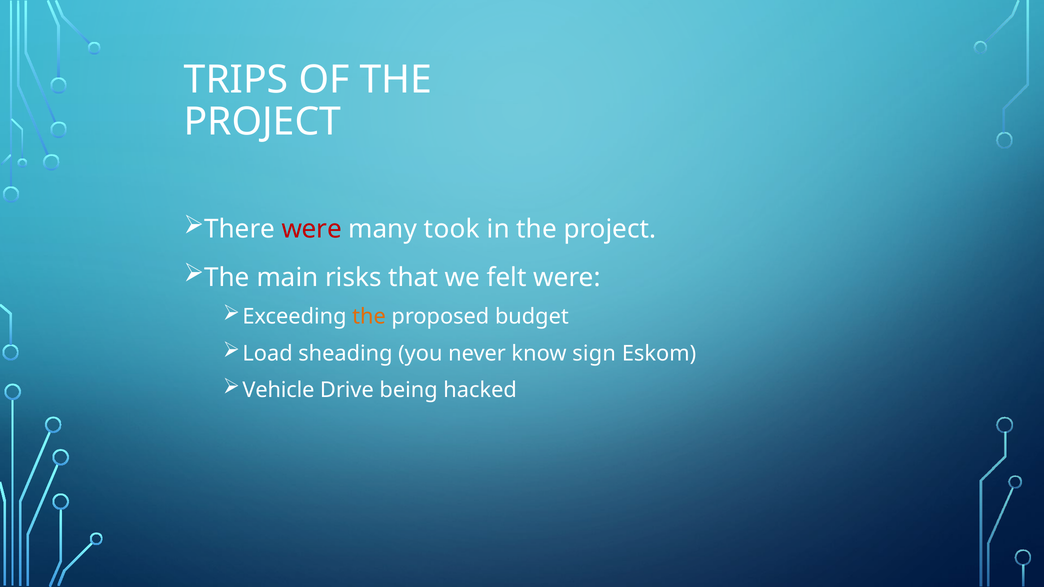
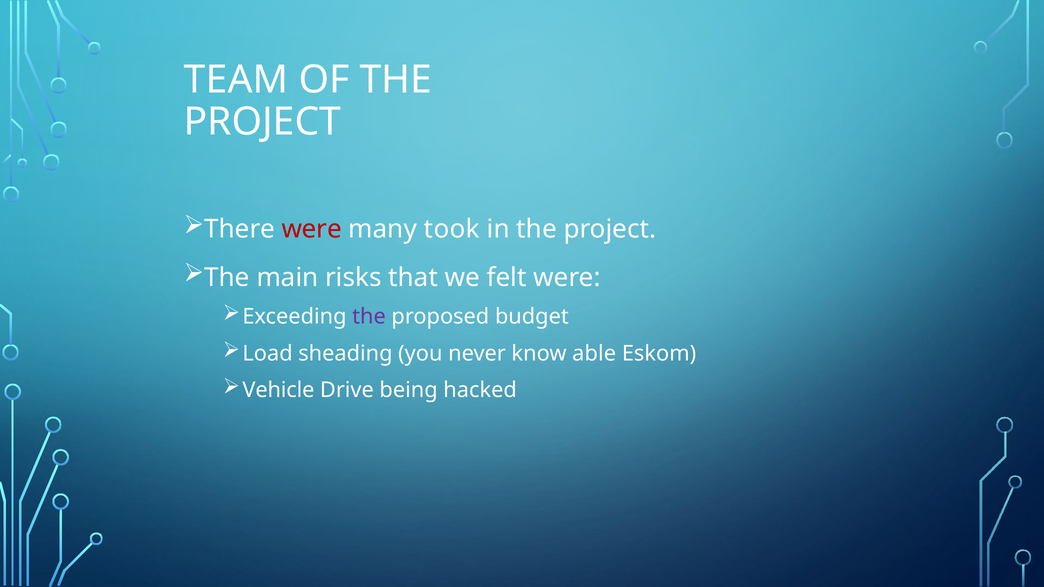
TRIPS: TRIPS -> TEAM
the at (369, 317) colour: orange -> purple
sign: sign -> able
